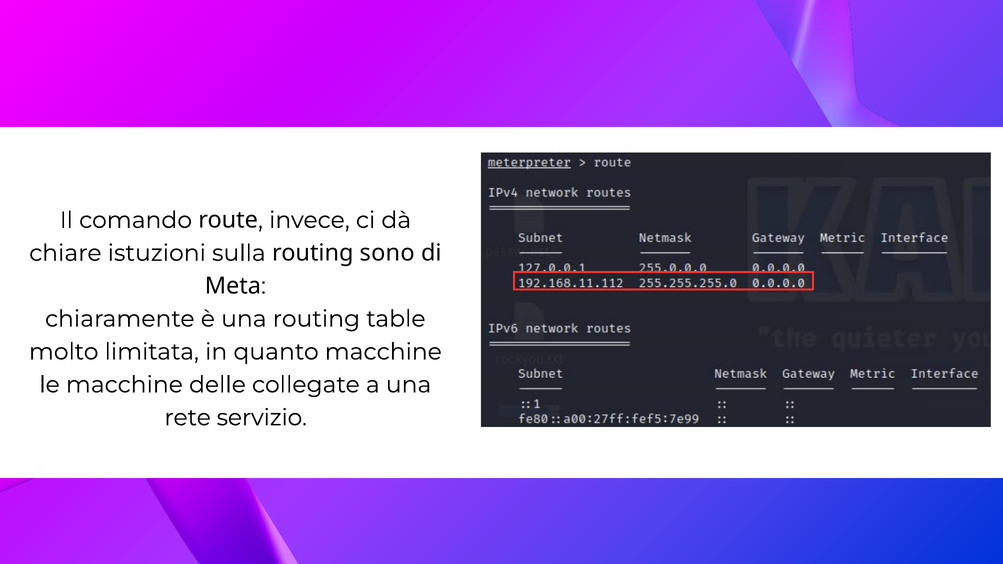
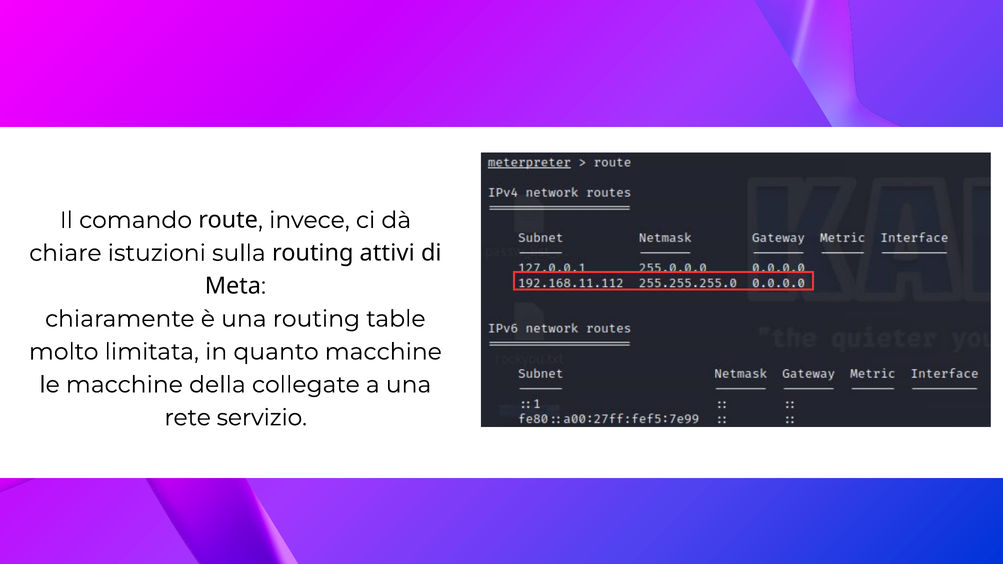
sono: sono -> attivi
delle: delle -> della
